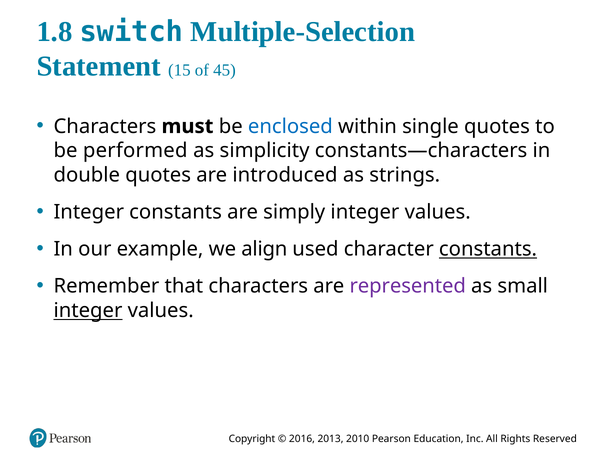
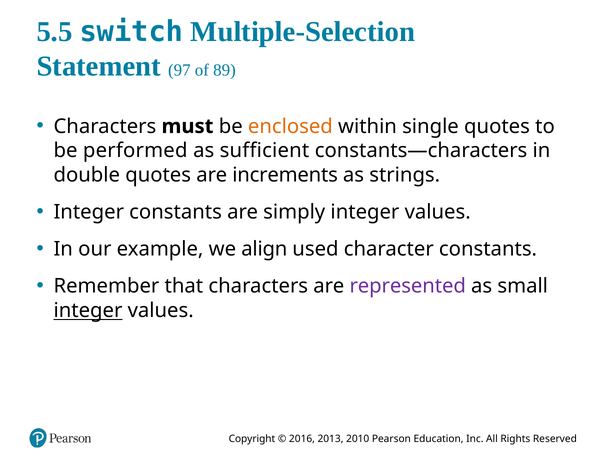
1.8: 1.8 -> 5.5
15: 15 -> 97
45: 45 -> 89
enclosed colour: blue -> orange
simplicity: simplicity -> sufficient
introduced: introduced -> increments
constants at (488, 249) underline: present -> none
